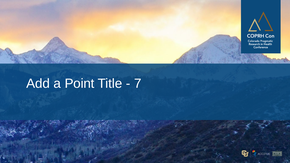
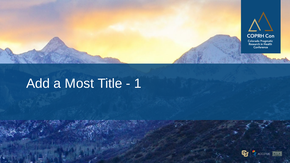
Point: Point -> Most
7: 7 -> 1
